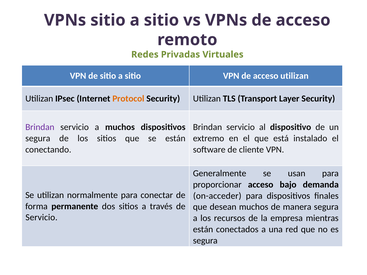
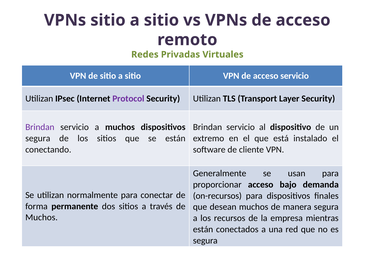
acceso utilizan: utilizan -> servicio
Protocol colour: orange -> purple
on-acceder: on-acceder -> on-recursos
Servicio at (42, 218): Servicio -> Muchos
